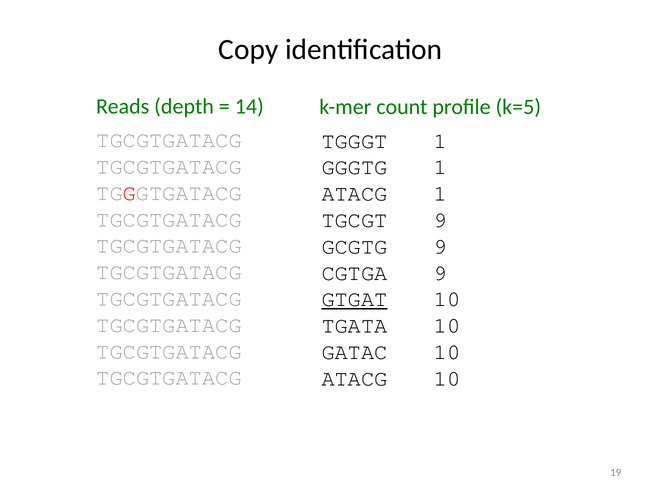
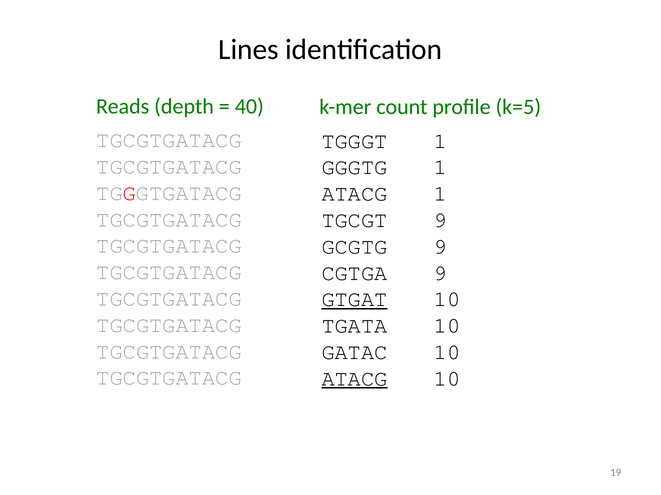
Copy: Copy -> Lines
14: 14 -> 40
ATACG at (355, 379) underline: none -> present
